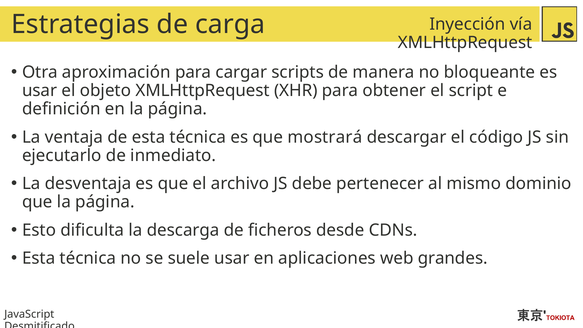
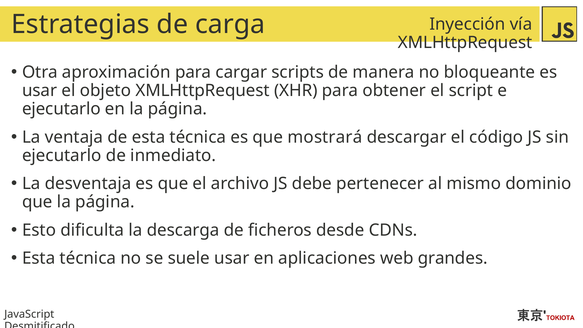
definición at (61, 109): definición -> ejecutarlo
